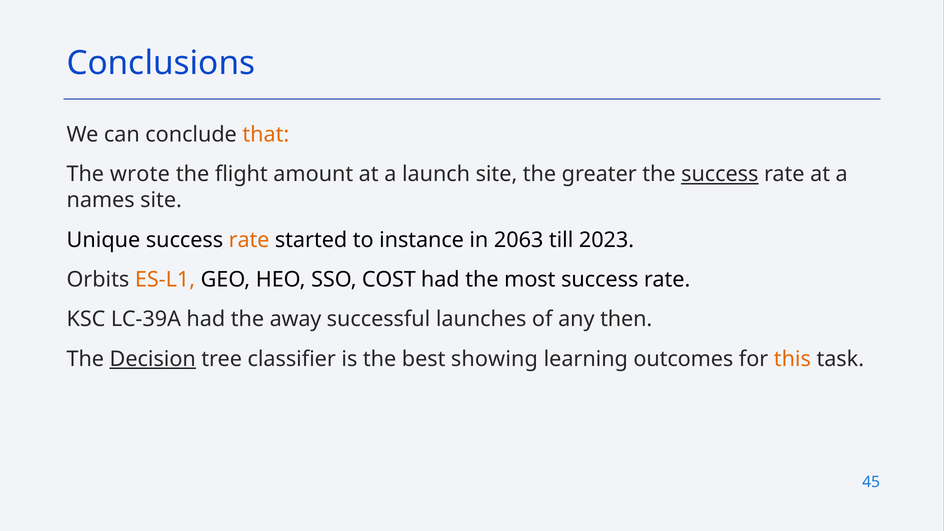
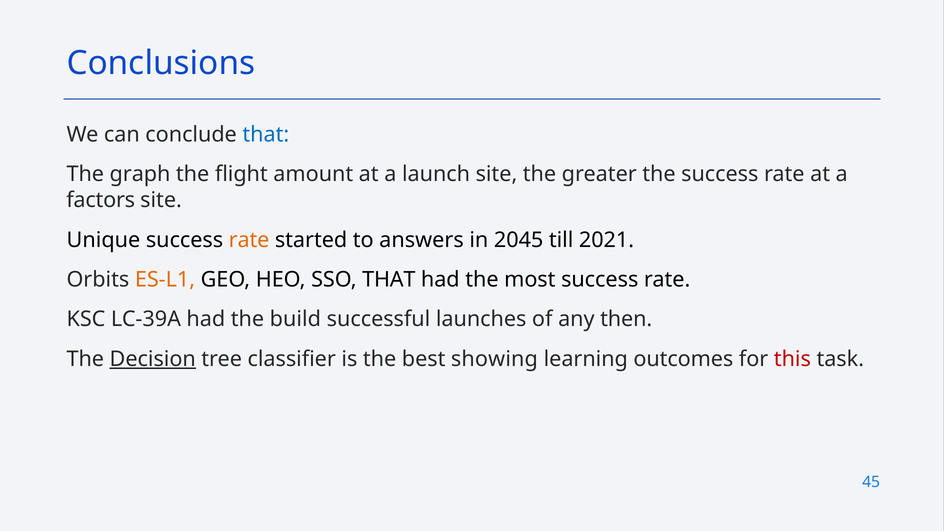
that at (266, 135) colour: orange -> blue
wrote: wrote -> graph
success at (720, 174) underline: present -> none
names: names -> factors
instance: instance -> answers
2063: 2063 -> 2045
2023: 2023 -> 2021
SSO COST: COST -> THAT
away: away -> build
this colour: orange -> red
